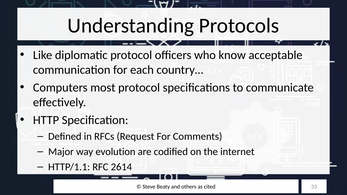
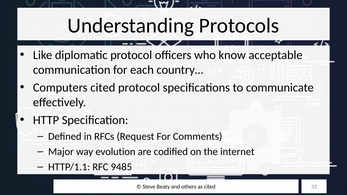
Computers most: most -> cited
2614: 2614 -> 9485
